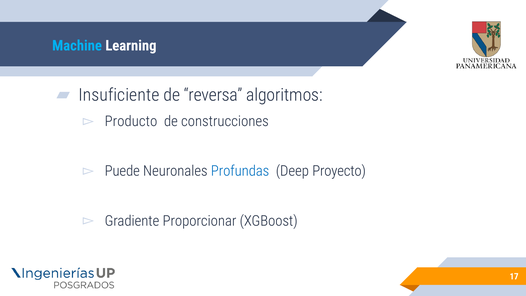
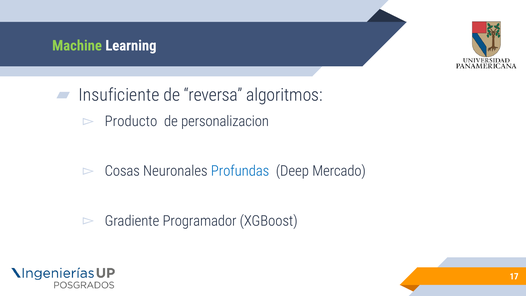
Machine colour: light blue -> light green
construcciones: construcciones -> personalizacion
Puede: Puede -> Cosas
Proyecto: Proyecto -> Mercado
Proporcionar: Proporcionar -> Programador
